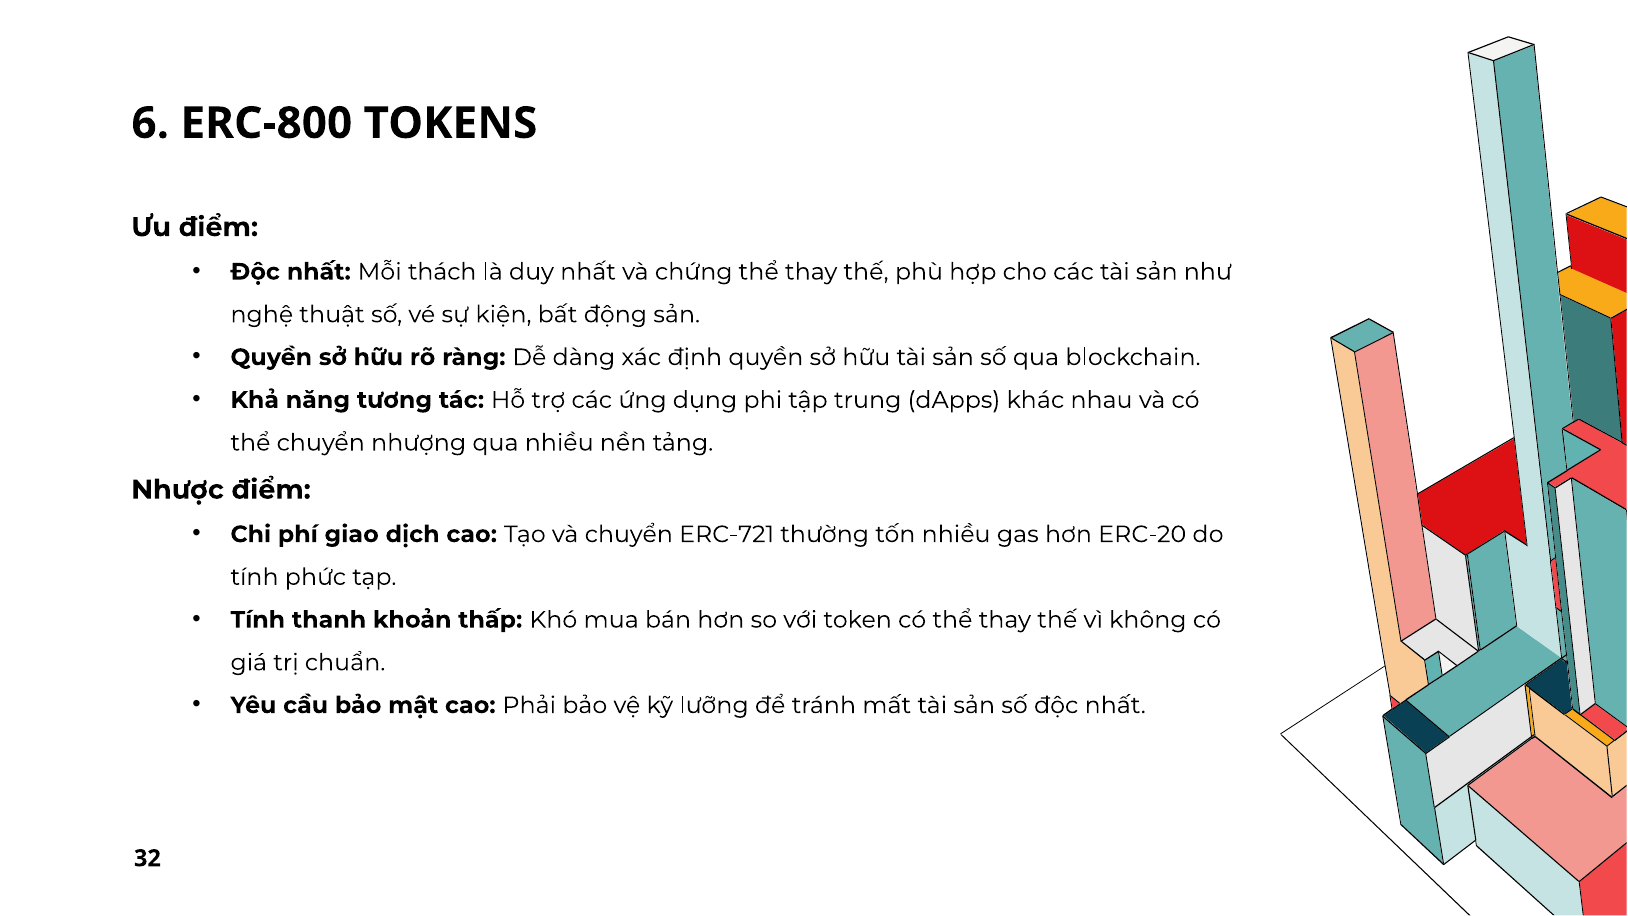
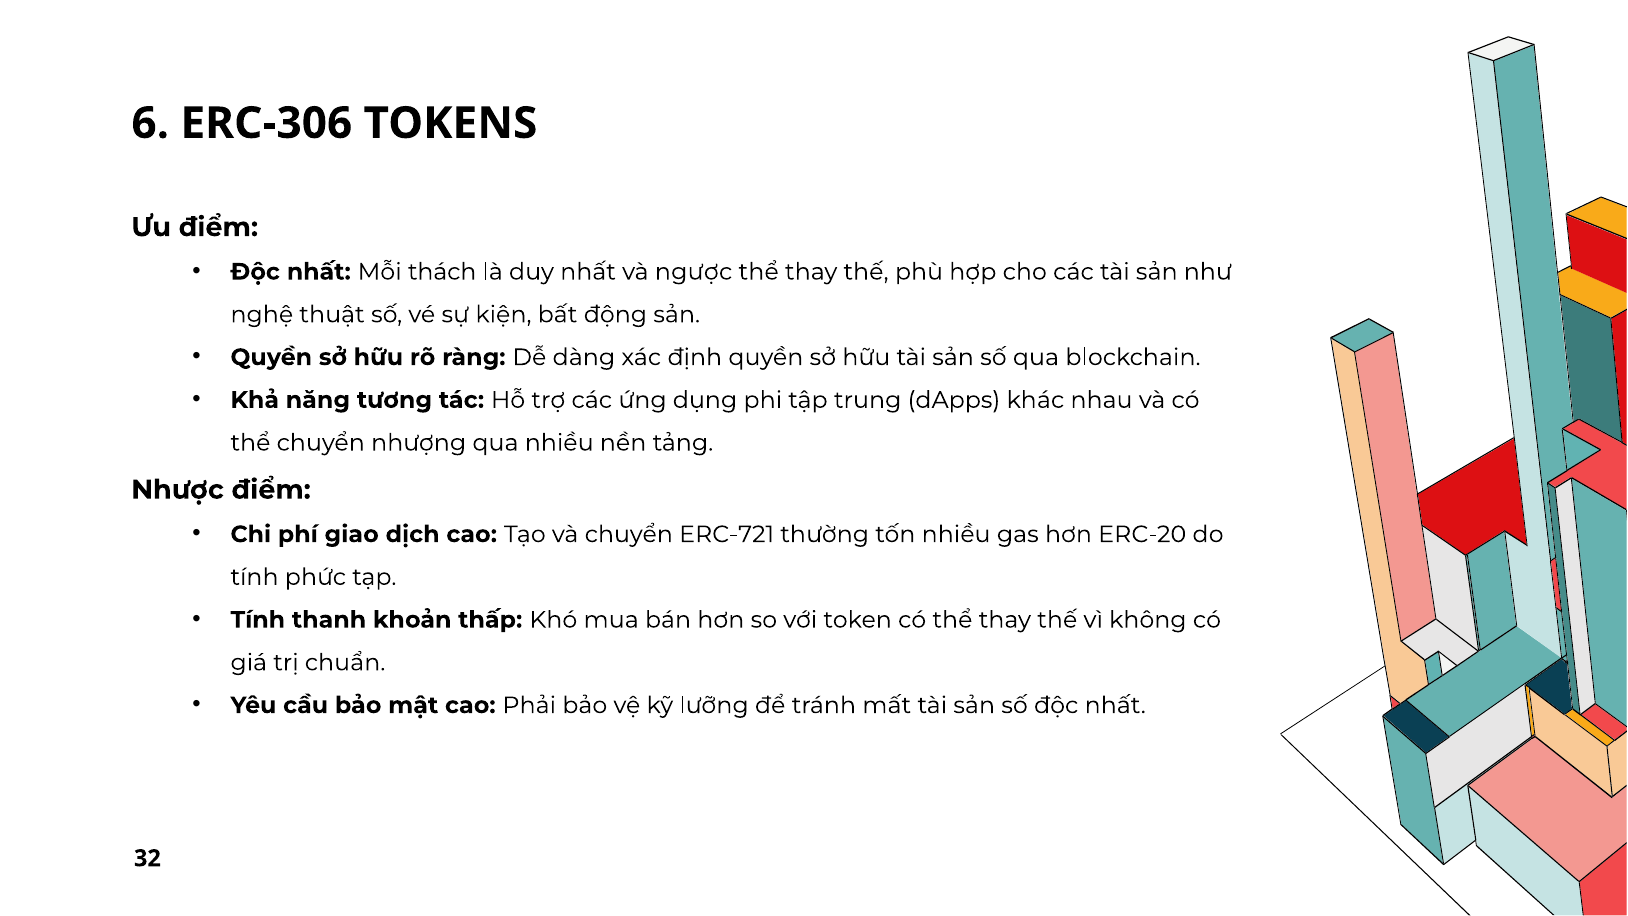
ERC-800: ERC-800 -> ERC-306
chứng: chứng -> ngược
